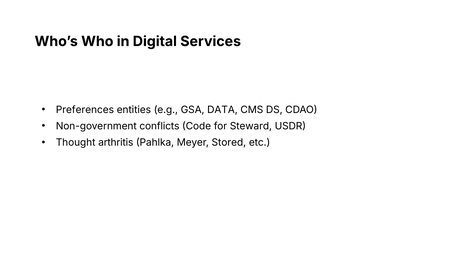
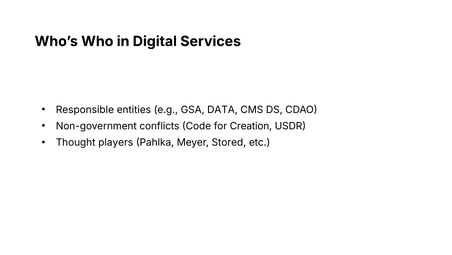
Preferences: Preferences -> Responsible
Steward: Steward -> Creation
arthritis: arthritis -> players
